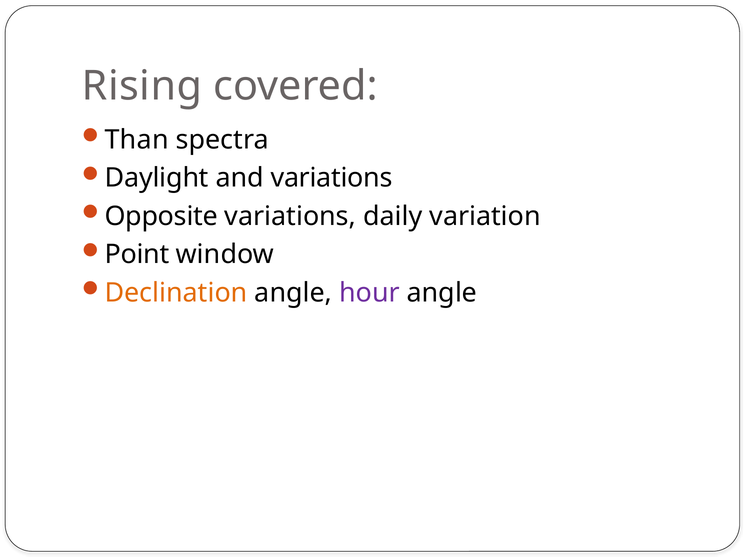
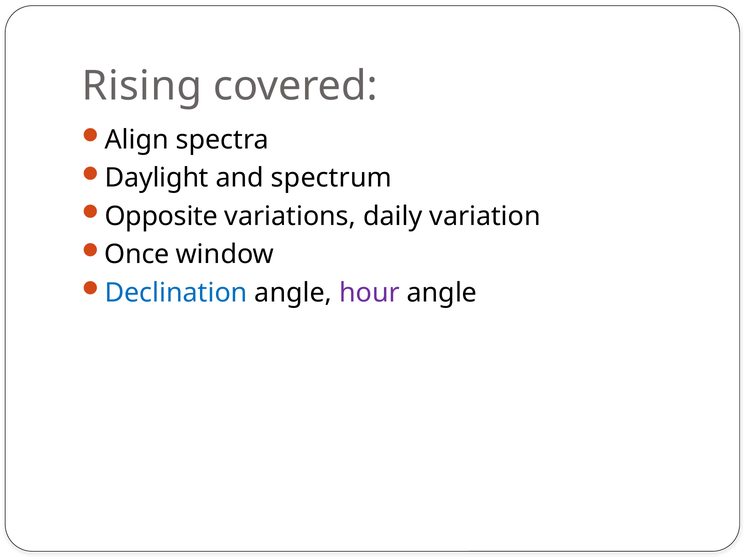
Than: Than -> Align
and variations: variations -> spectrum
Point: Point -> Once
Declination colour: orange -> blue
